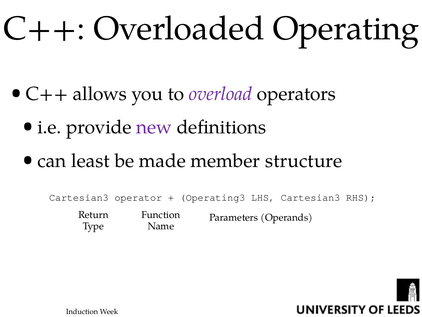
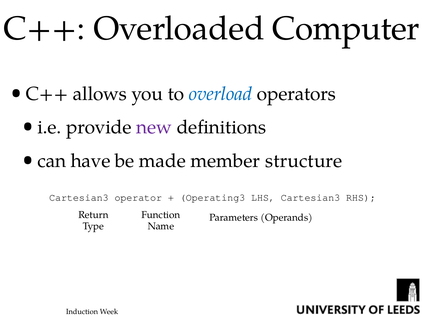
Operating: Operating -> Computer
overload colour: purple -> blue
least: least -> have
